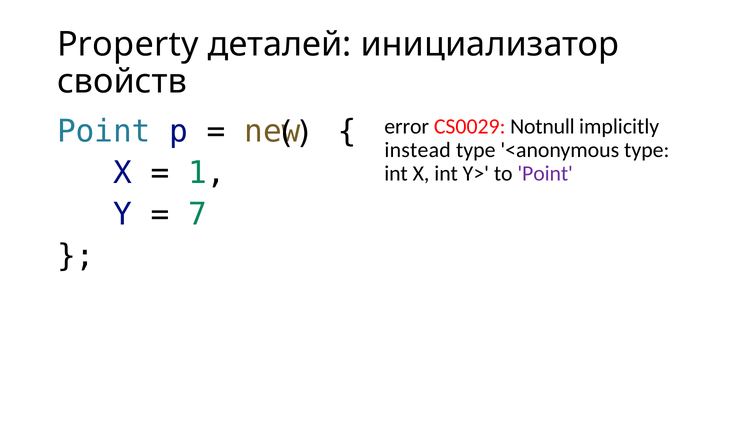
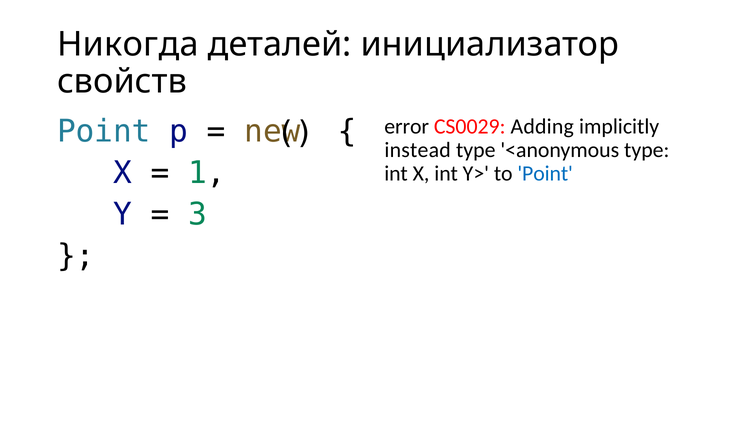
Property: Property -> Никогда
Notnull: Notnull -> Adding
Point at (545, 174) colour: purple -> blue
7: 7 -> 3
